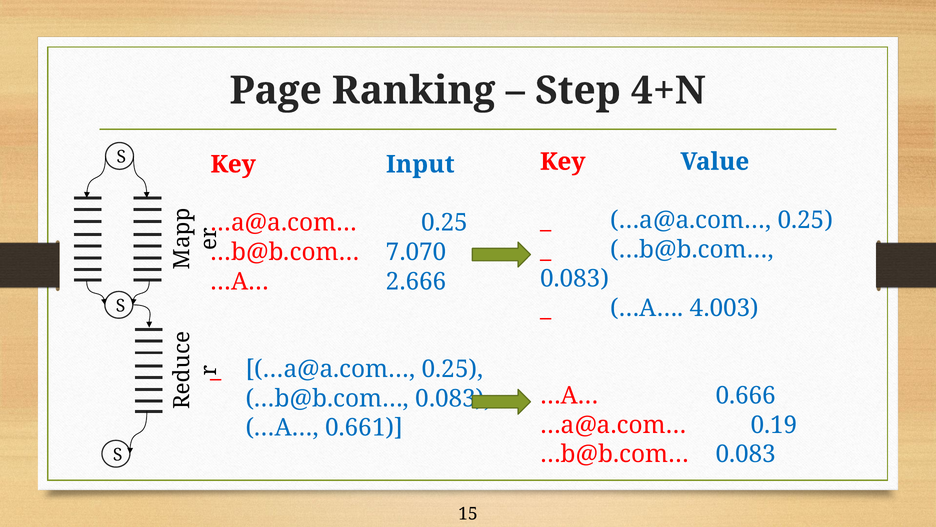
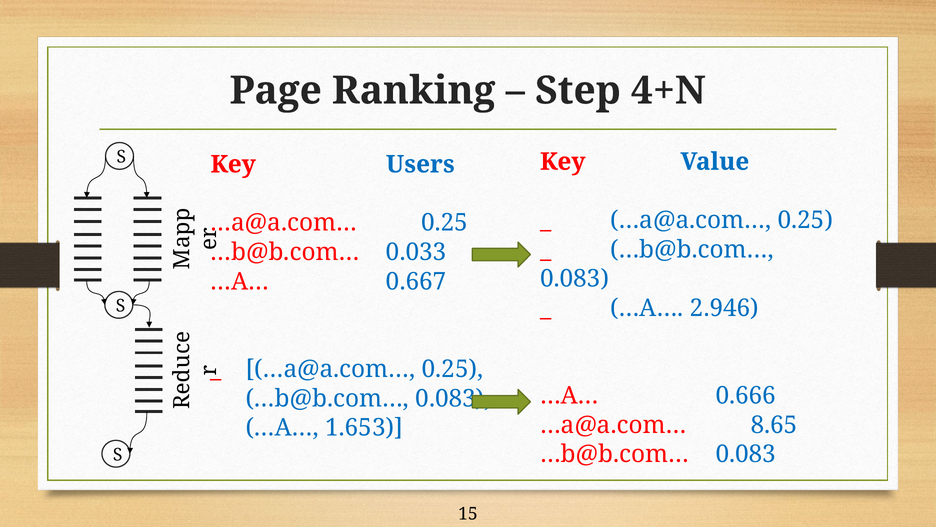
Input: Input -> Users
7.070: 7.070 -> 0.033
2.666: 2.666 -> 0.667
4.003: 4.003 -> 2.946
0.19: 0.19 -> 8.65
0.661: 0.661 -> 1.653
